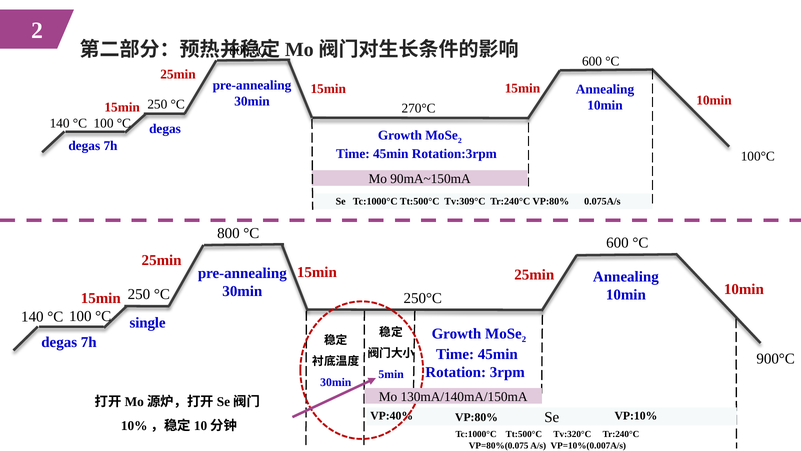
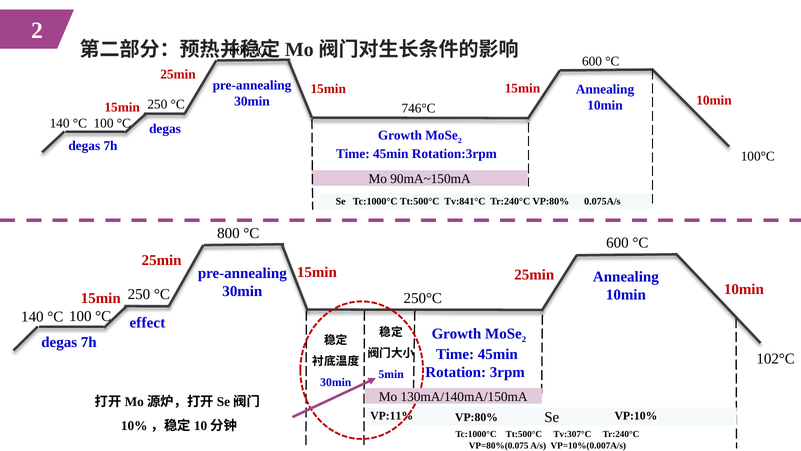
270°C: 270°C -> 746°C
Tv:309°C: Tv:309°C -> Tv:841°C
single: single -> effect
900°C: 900°C -> 102°C
VP:40%: VP:40% -> VP:11%
Tv:320°C: Tv:320°C -> Tv:307°C
